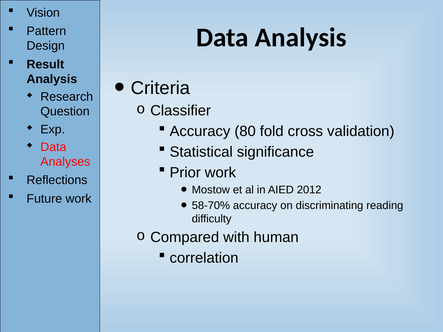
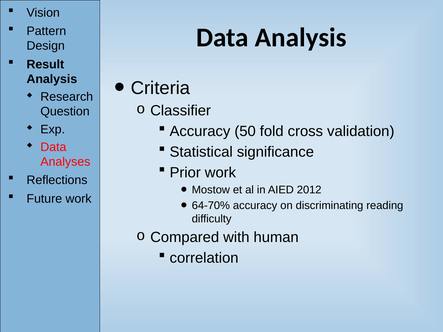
80: 80 -> 50
58-70%: 58-70% -> 64-70%
